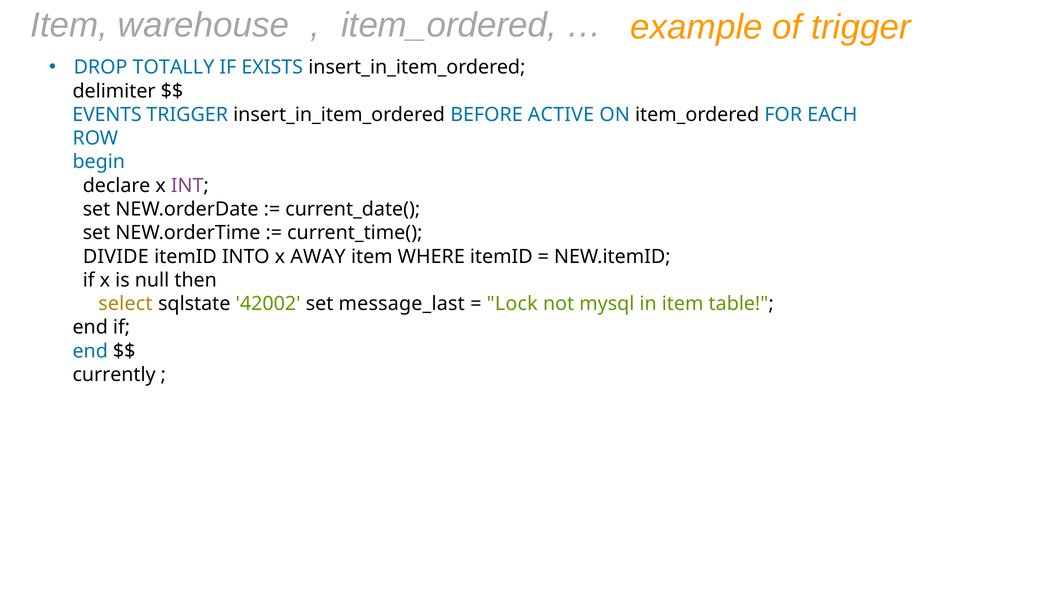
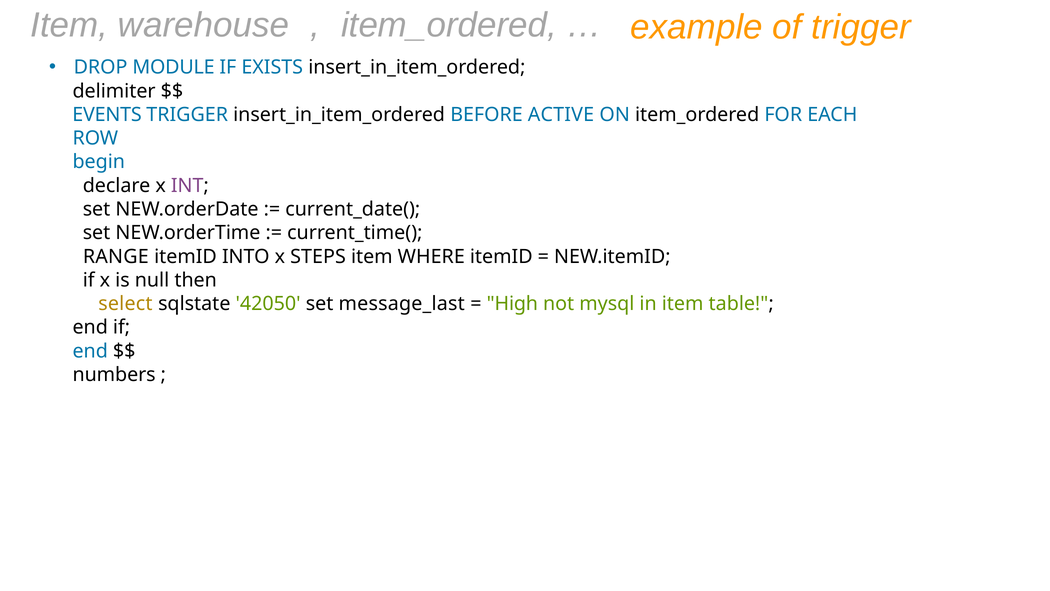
TOTALLY: TOTALLY -> MODULE
DIVIDE: DIVIDE -> RANGE
AWAY: AWAY -> STEPS
42002: 42002 -> 42050
Lock: Lock -> High
currently: currently -> numbers
